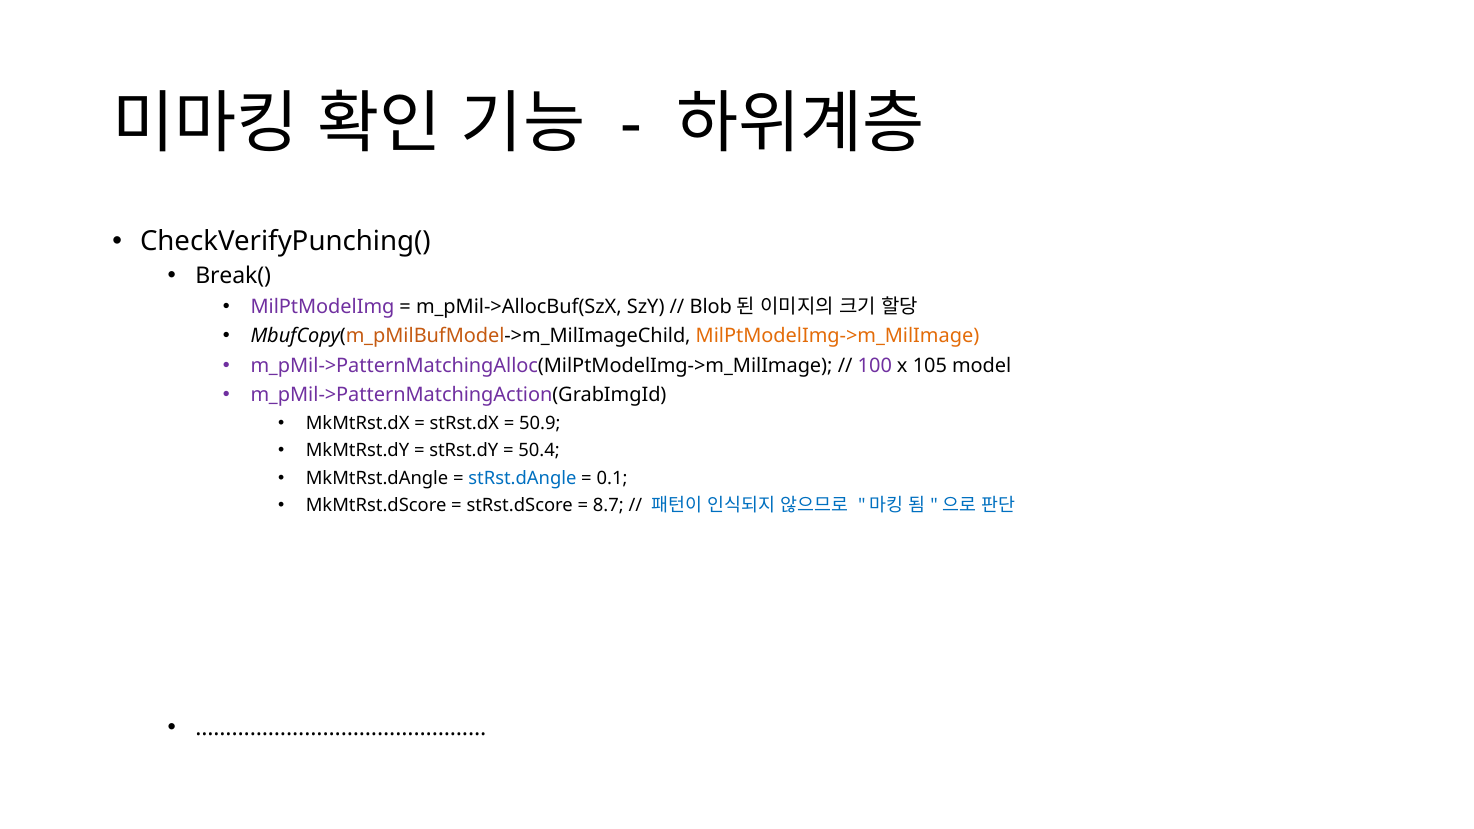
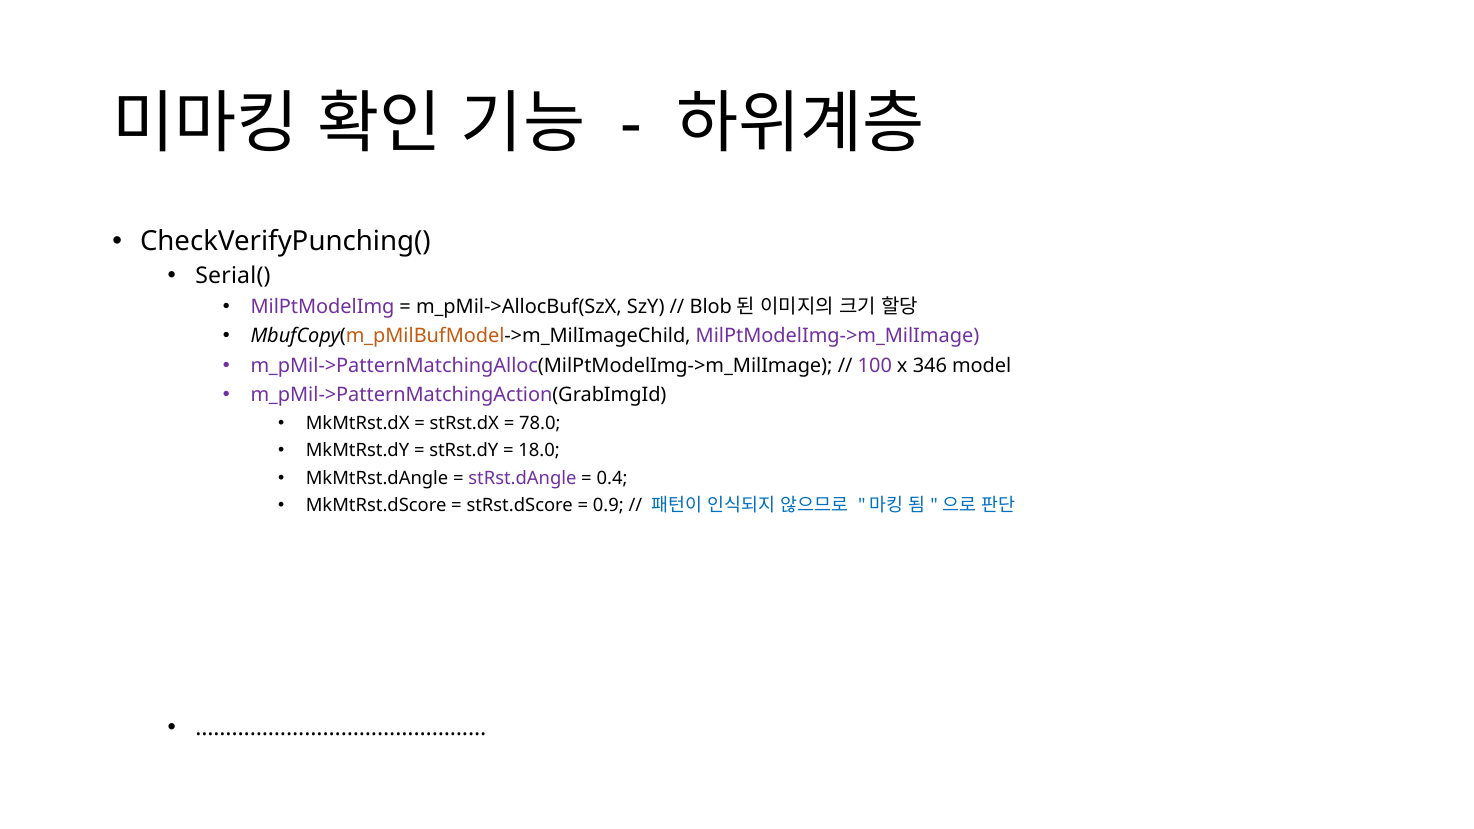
Break(: Break( -> Serial(
MilPtModelImg->m_MilImage colour: orange -> purple
105: 105 -> 346
50.9: 50.9 -> 78.0
50.4: 50.4 -> 18.0
stRst.dAngle colour: blue -> purple
0.1: 0.1 -> 0.4
8.7: 8.7 -> 0.9
